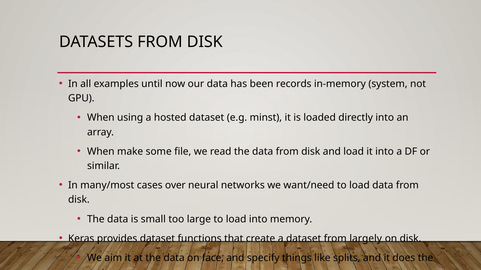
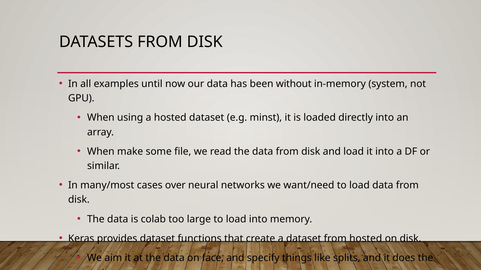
records: records -> without
small: small -> colab
from largely: largely -> hosted
